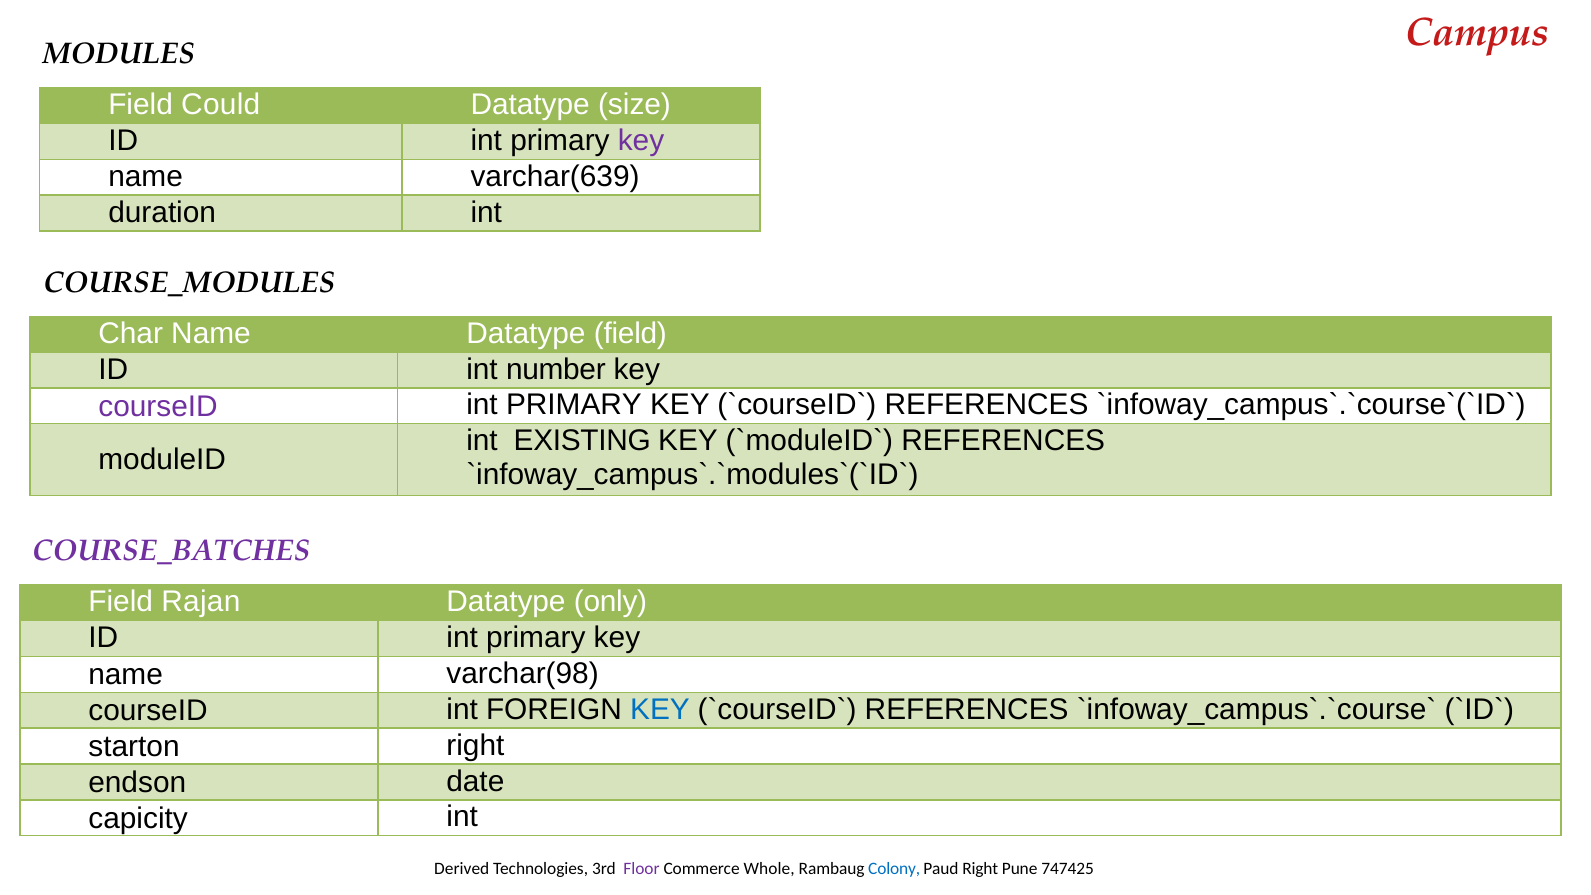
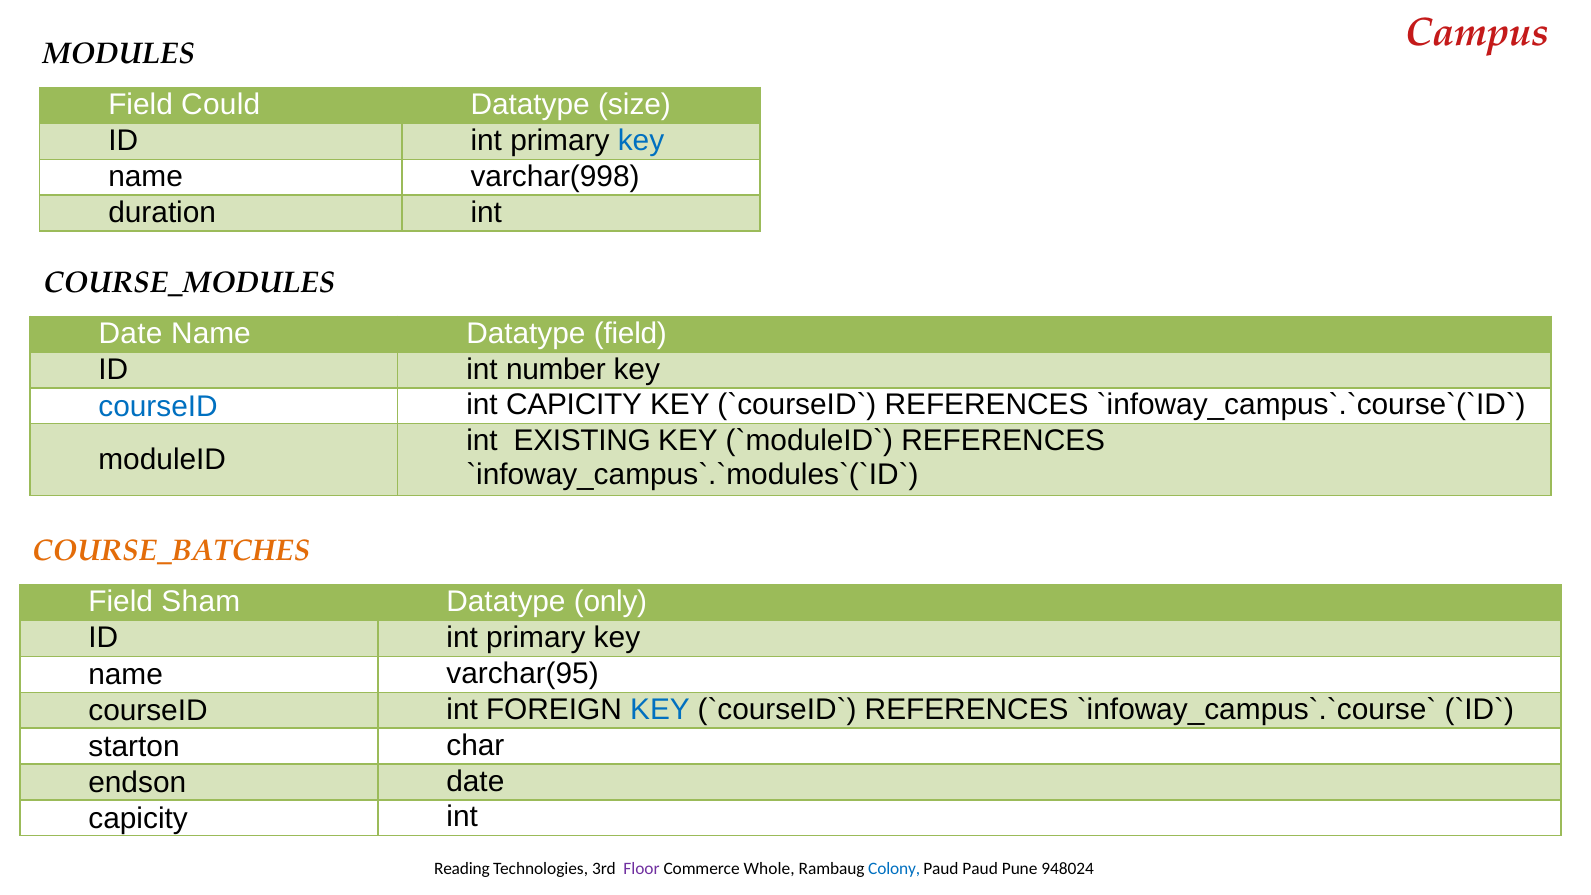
key at (641, 141) colour: purple -> blue
varchar(639: varchar(639 -> varchar(998
Char at (131, 333): Char -> Date
courseID at (158, 406) colour: purple -> blue
PRIMARY at (574, 405): PRIMARY -> CAPICITY
COURSE_BATCHES colour: purple -> orange
Rajan: Rajan -> Sham
varchar(98: varchar(98 -> varchar(95
starton right: right -> char
Derived: Derived -> Reading
Paud Right: Right -> Paud
747425: 747425 -> 948024
